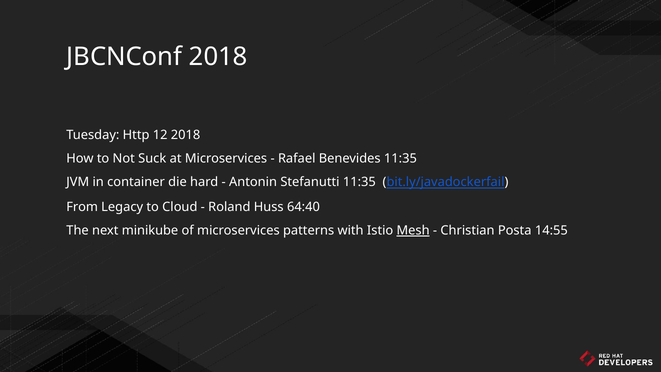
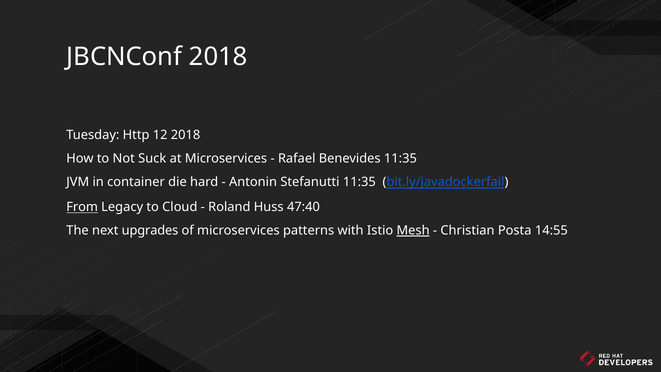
From underline: none -> present
64:40: 64:40 -> 47:40
minikube: minikube -> upgrades
